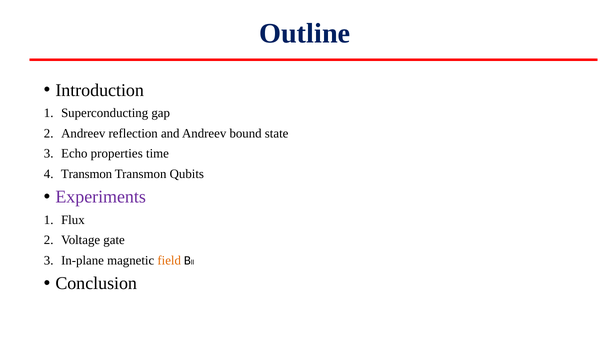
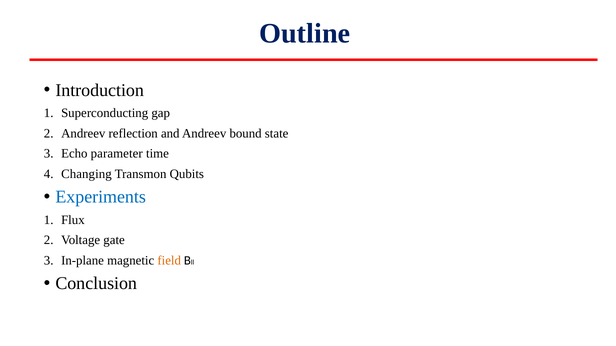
properties: properties -> parameter
Transmon at (87, 174): Transmon -> Changing
Experiments colour: purple -> blue
